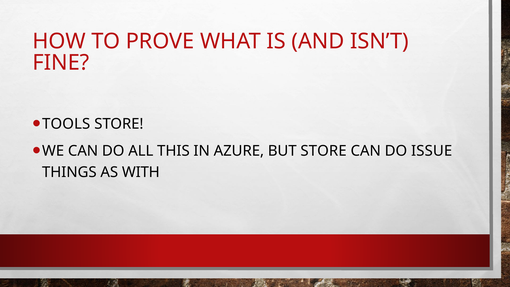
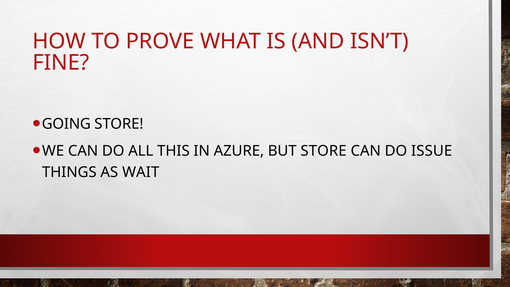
TOOLS: TOOLS -> GOING
WITH: WITH -> WAIT
